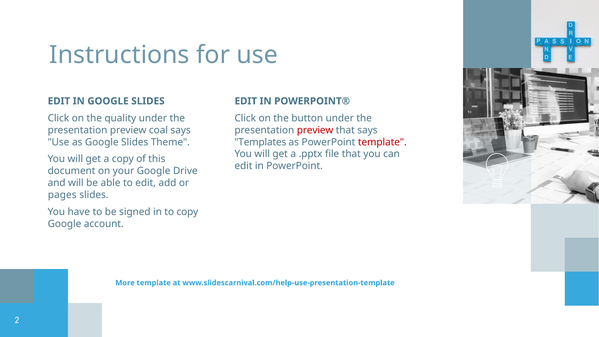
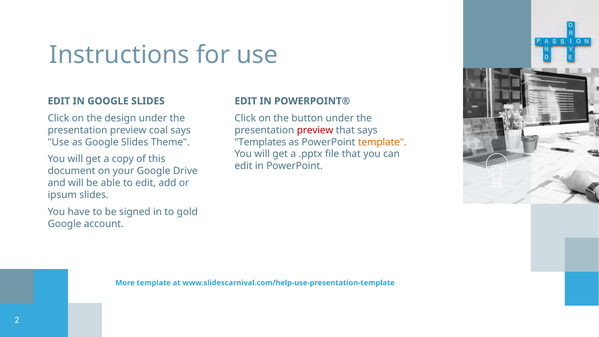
quality: quality -> design
template at (382, 142) colour: red -> orange
pages: pages -> ipsum
to copy: copy -> gold
